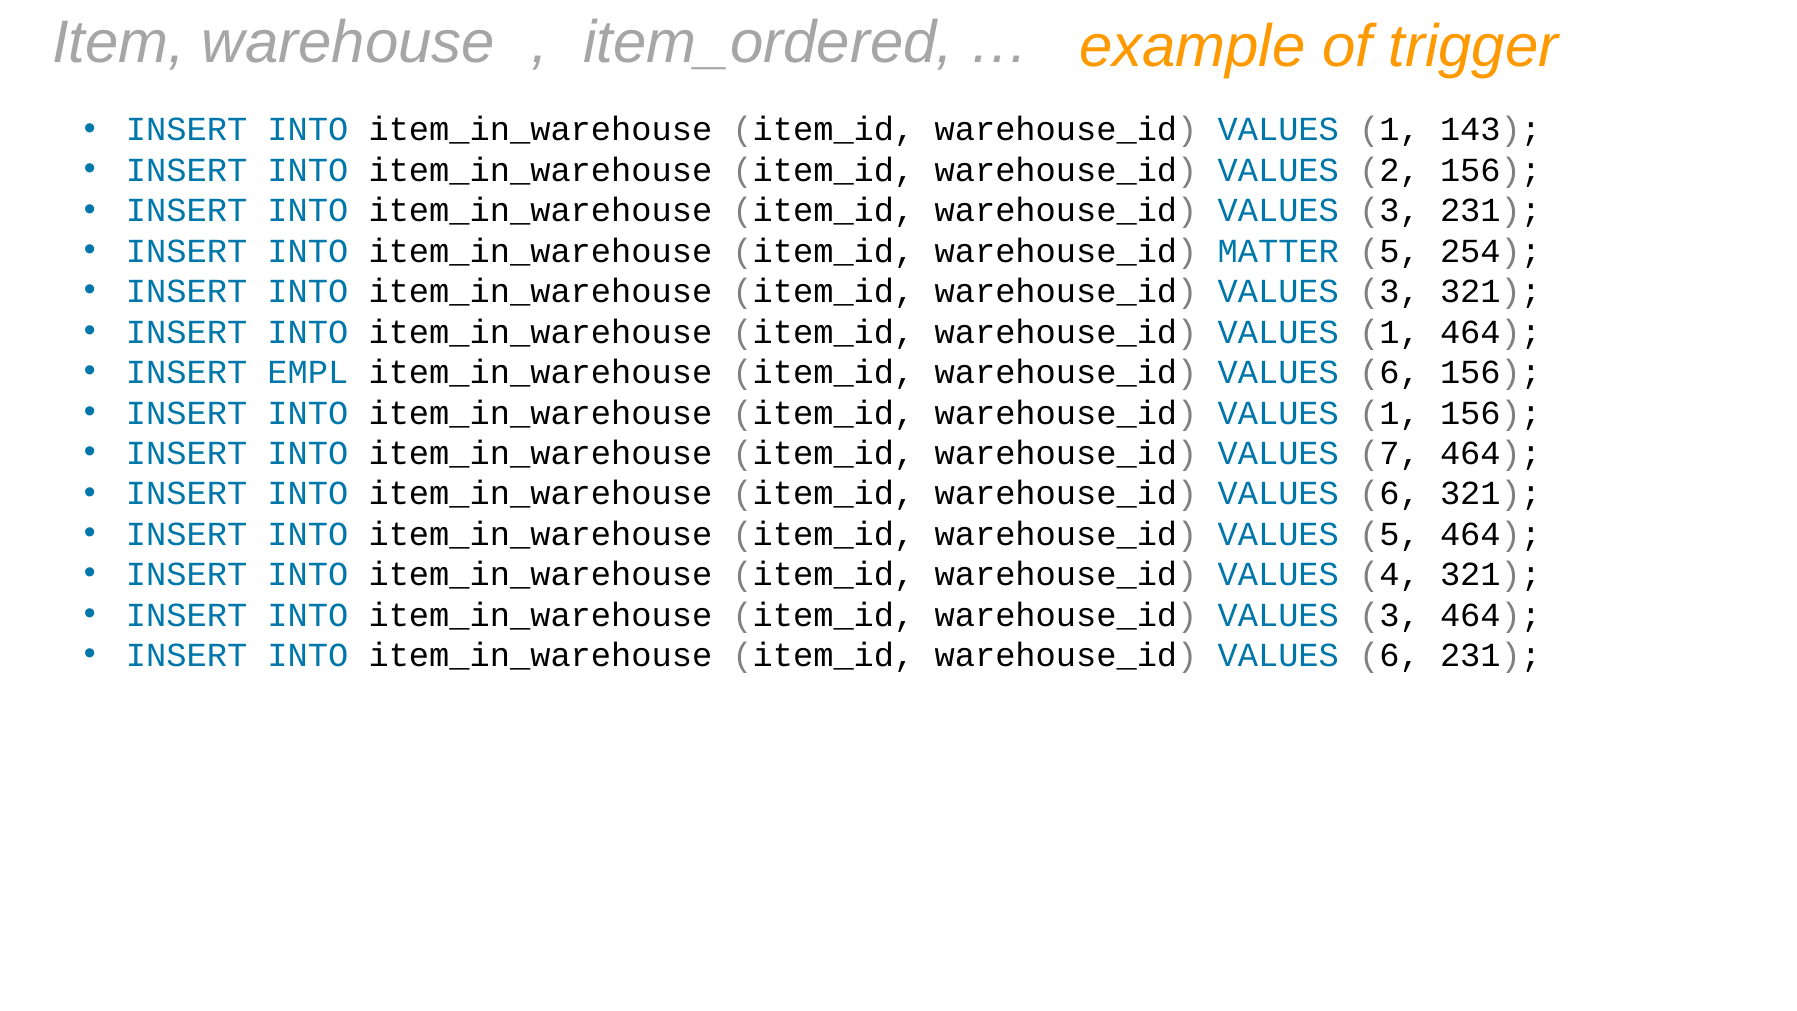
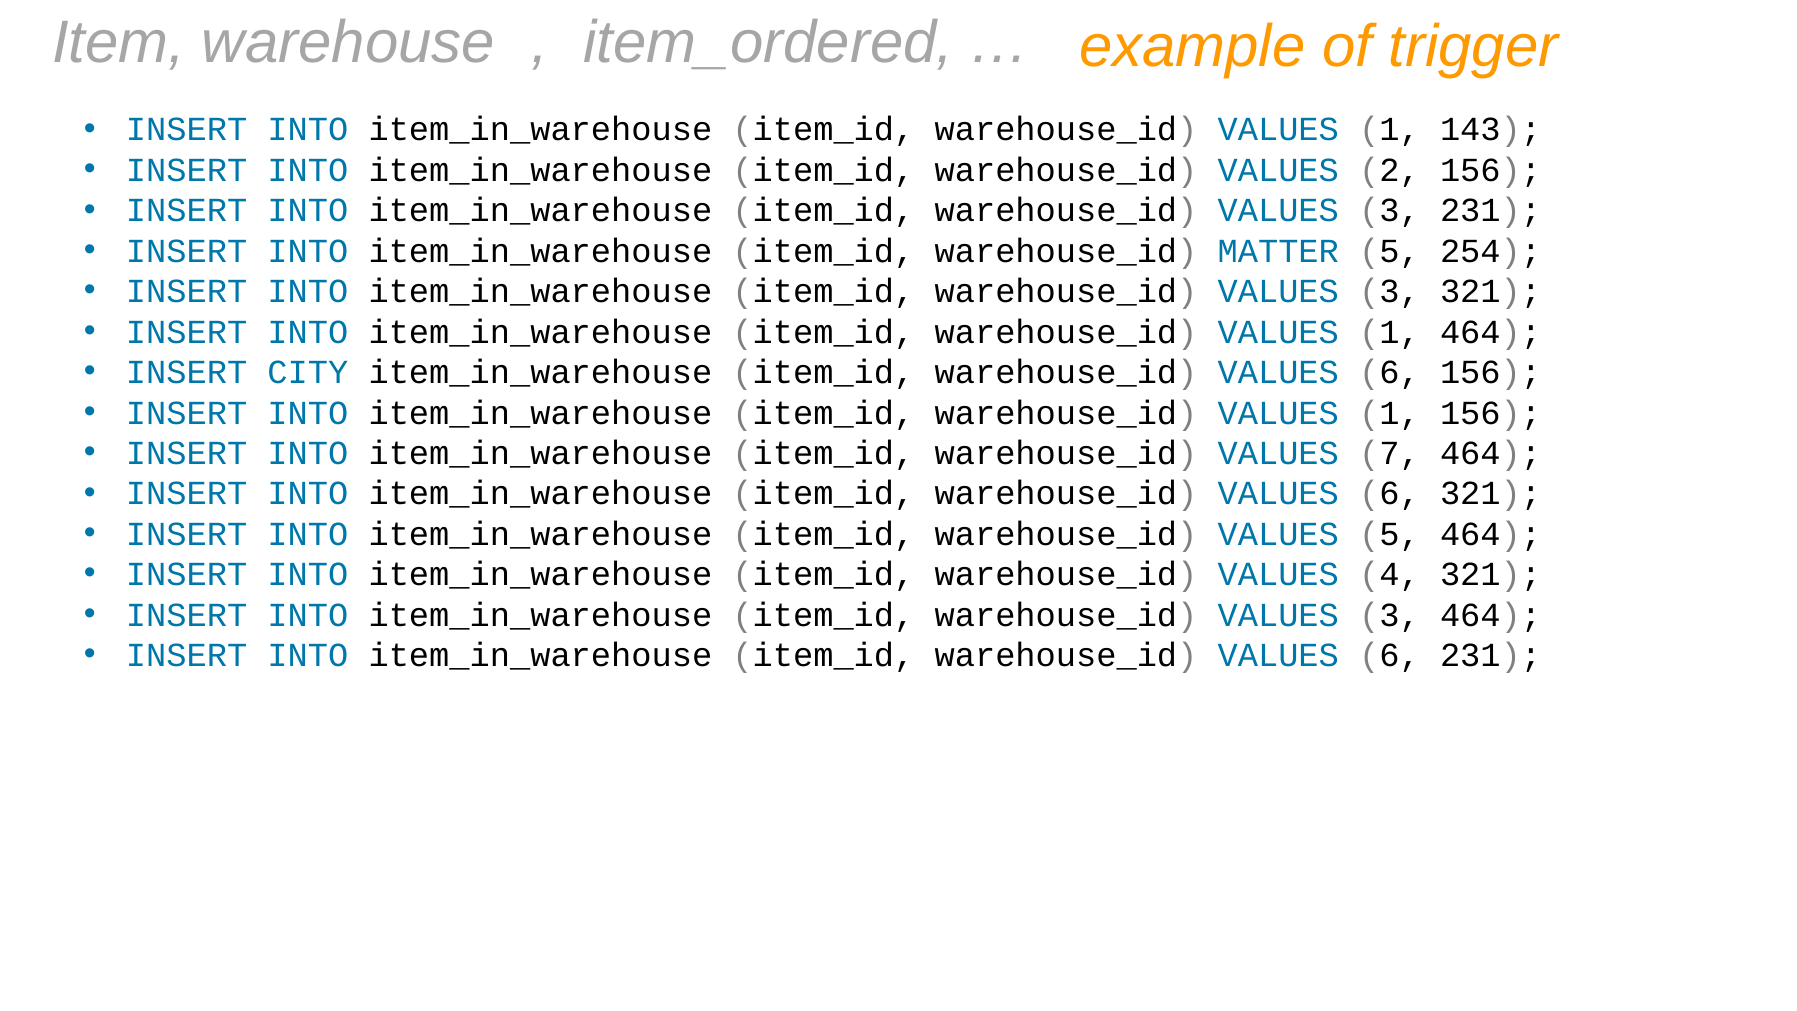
EMPL: EMPL -> CITY
